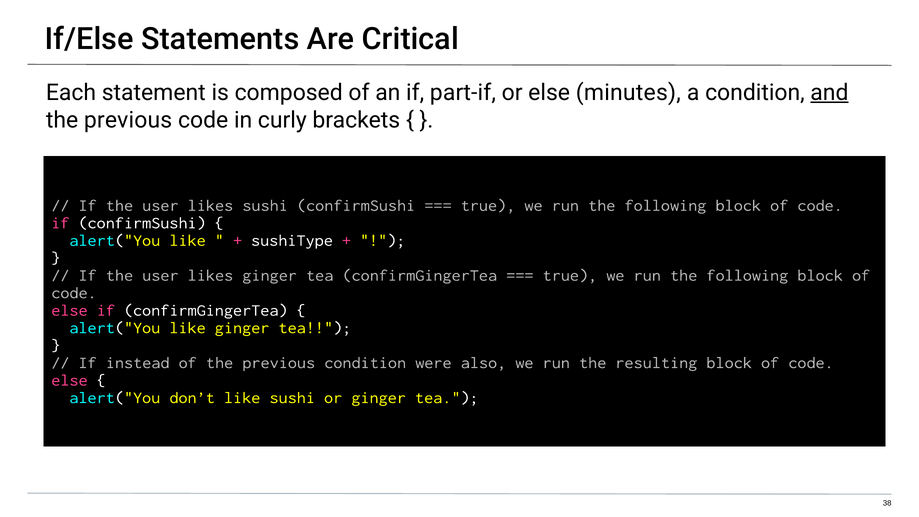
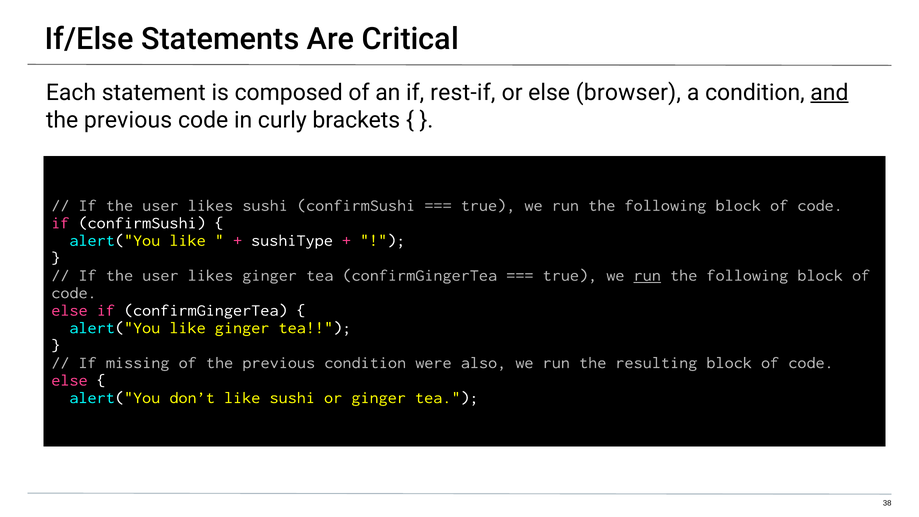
part-if: part-if -> rest-if
minutes: minutes -> browser
run at (647, 275) underline: none -> present
instead: instead -> missing
